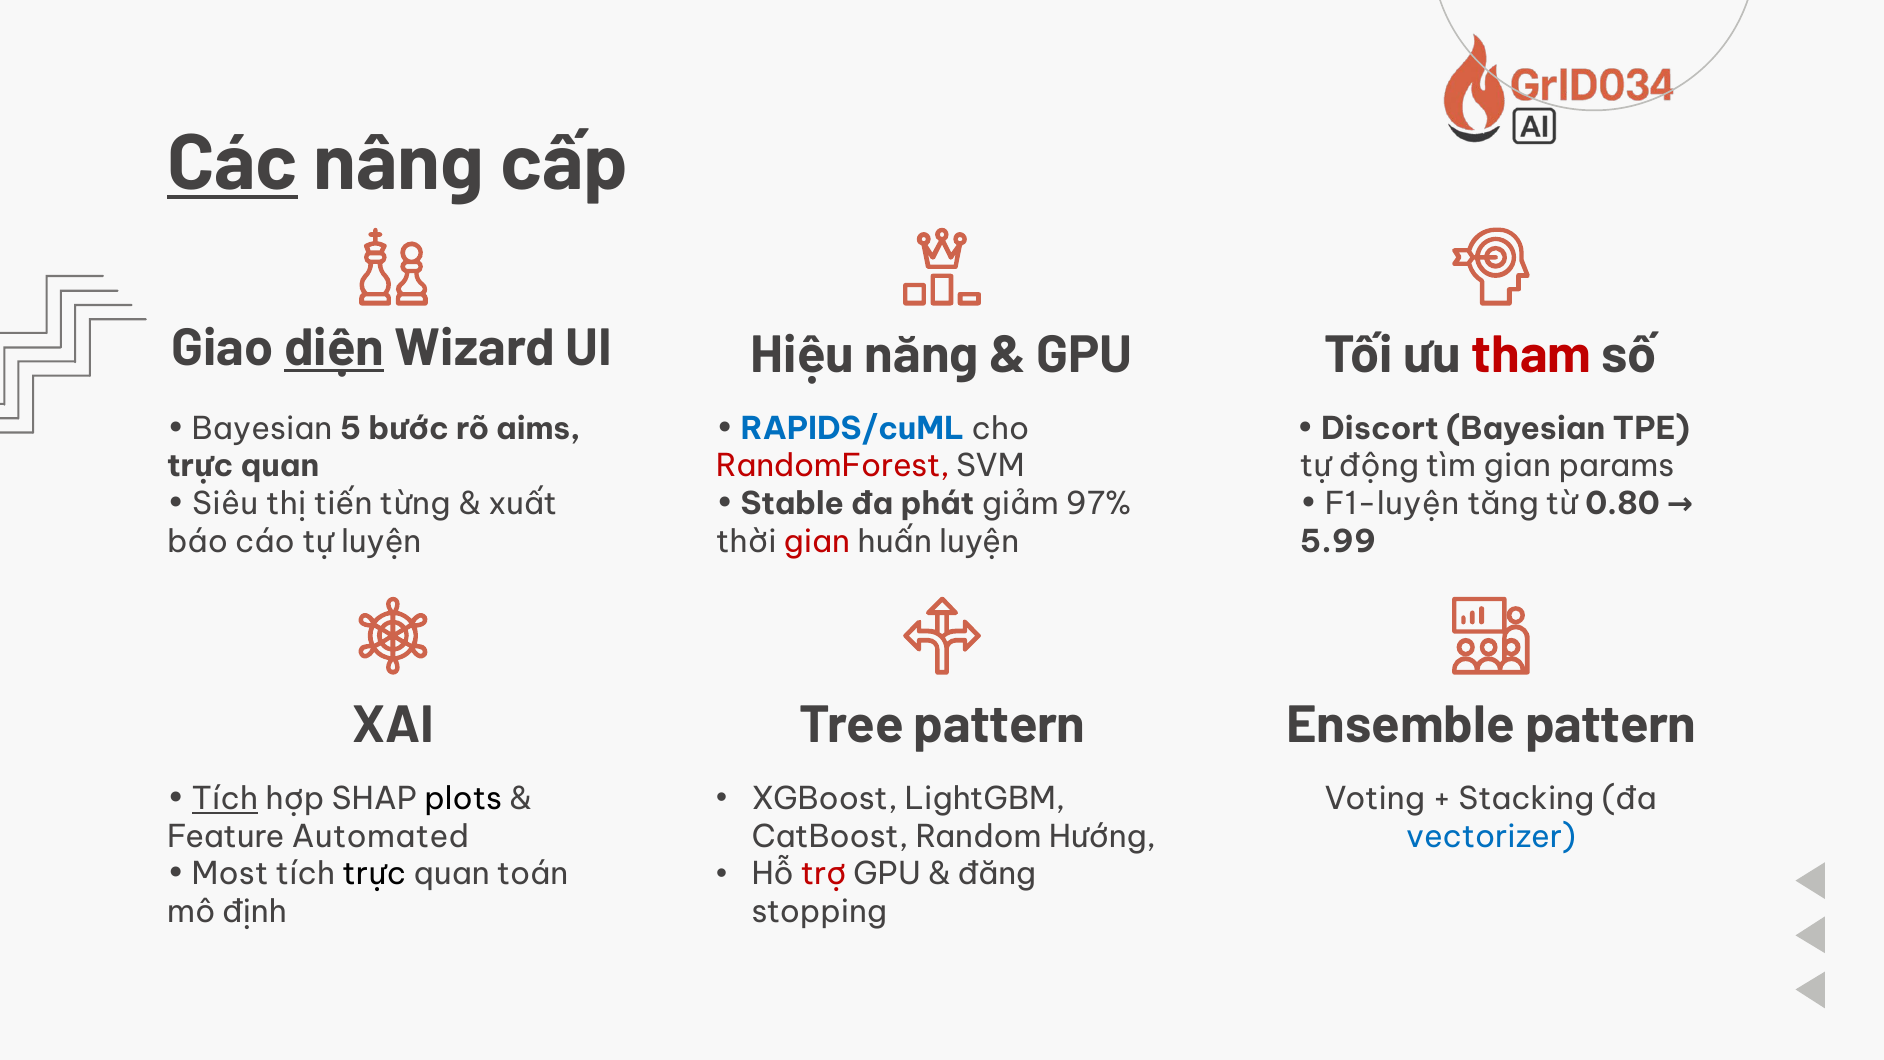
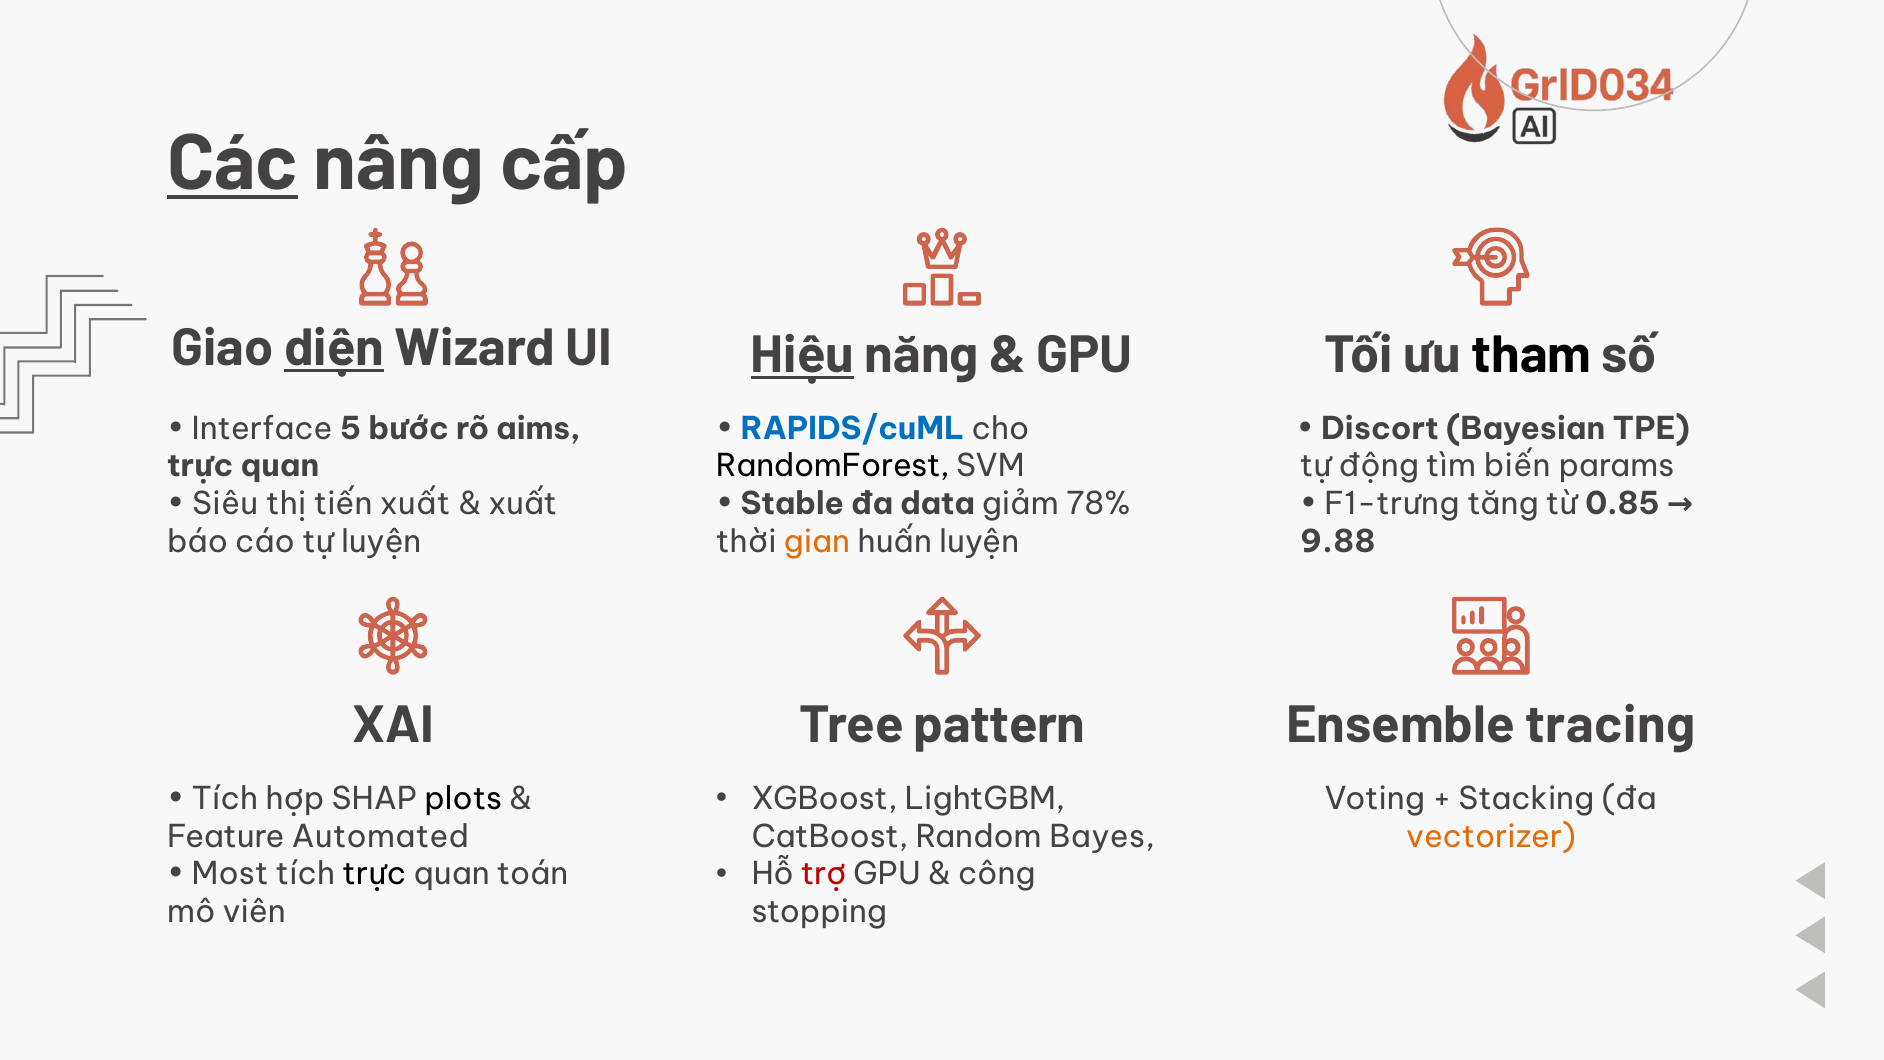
Hiệu underline: none -> present
tham colour: red -> black
Bayesian at (262, 429): Bayesian -> Interface
RandomForest colour: red -> black
tìm gian: gian -> biến
tiến từng: từng -> xuất
phát: phát -> data
97%: 97% -> 78%
F1-luyện: F1-luyện -> F1-trưng
0.80: 0.80 -> 0.85
gian at (817, 542) colour: red -> orange
5.99: 5.99 -> 9.88
Ensemble pattern: pattern -> tracing
Tích at (225, 799) underline: present -> none
Hướng: Hướng -> Bayes
vectorizer colour: blue -> orange
đăng: đăng -> công
định: định -> viên
